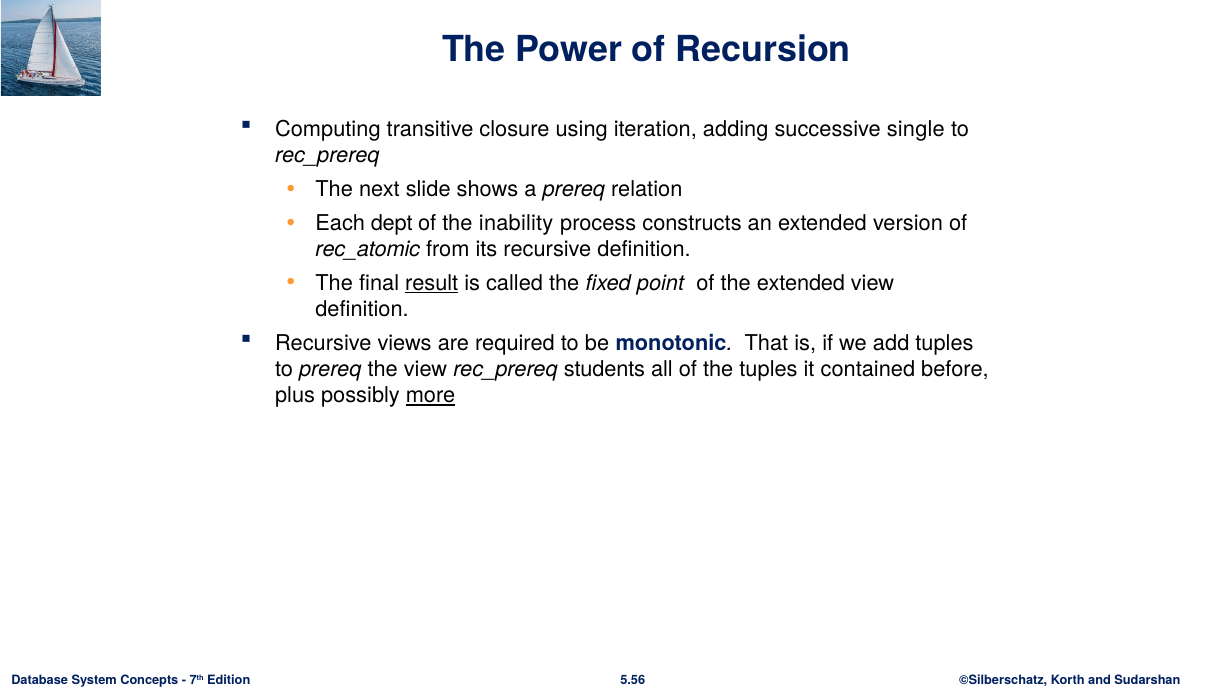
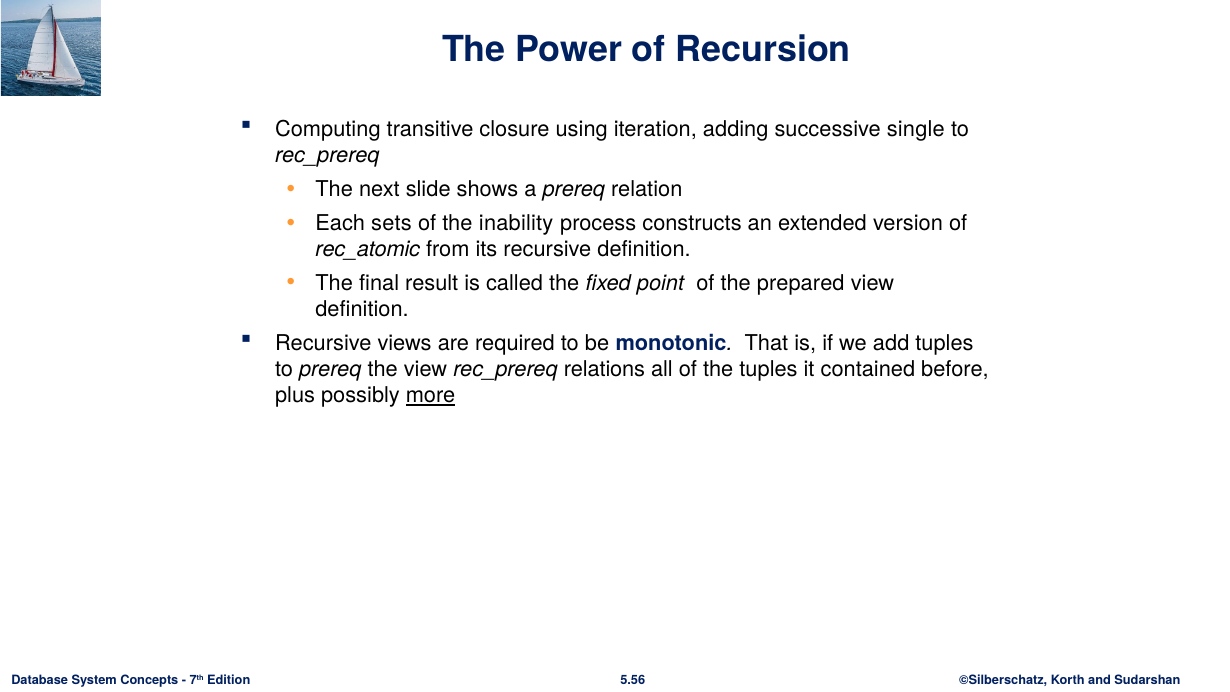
dept: dept -> sets
result underline: present -> none
the extended: extended -> prepared
students: students -> relations
